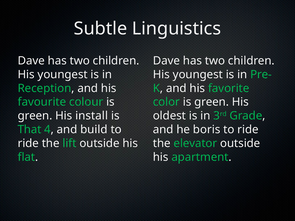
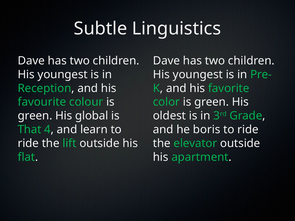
install: install -> global
build: build -> learn
